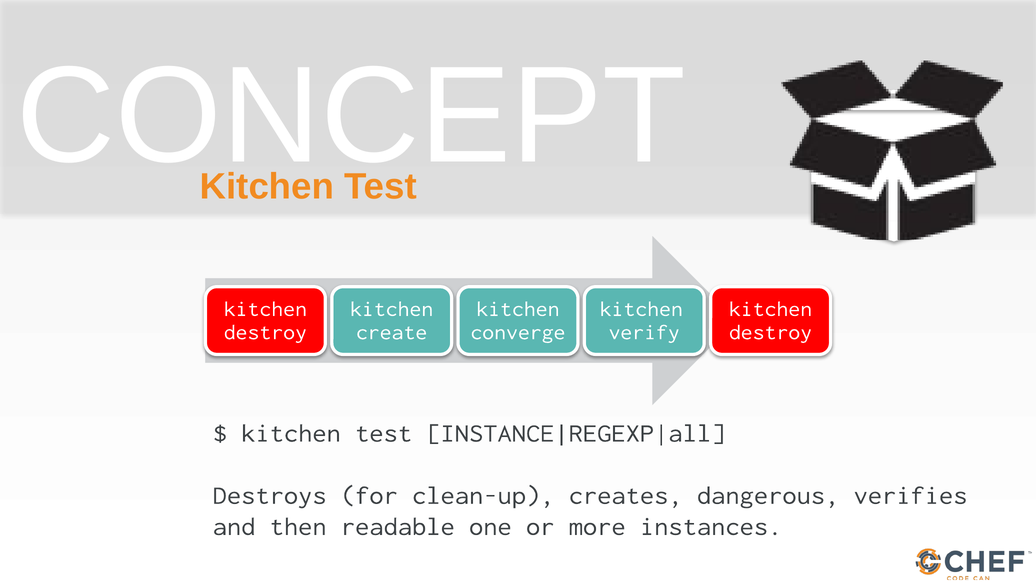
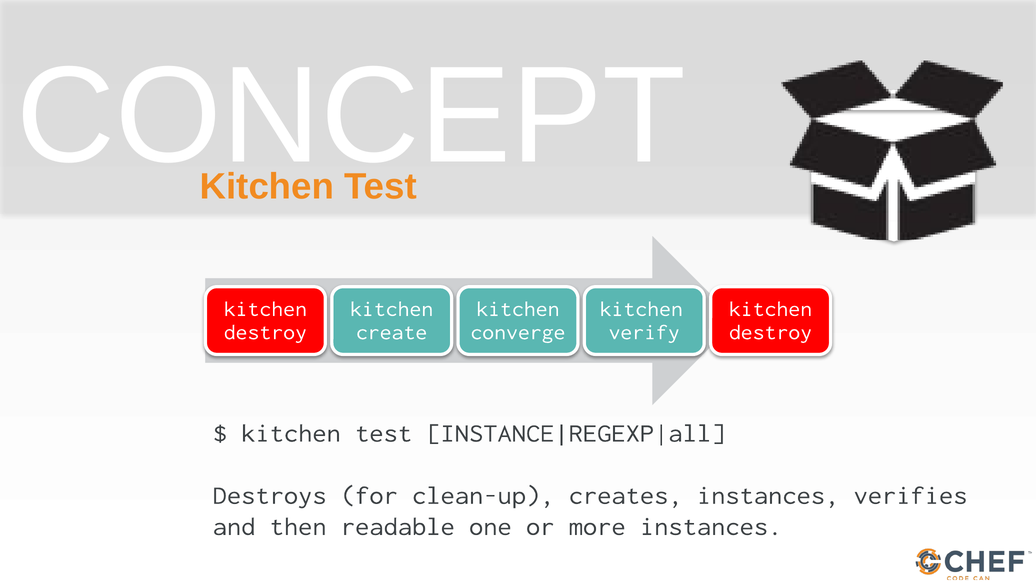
creates dangerous: dangerous -> instances
